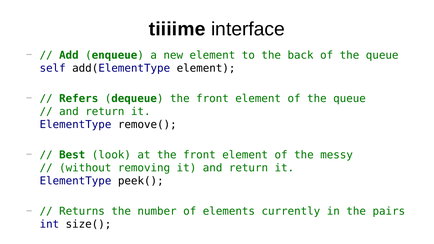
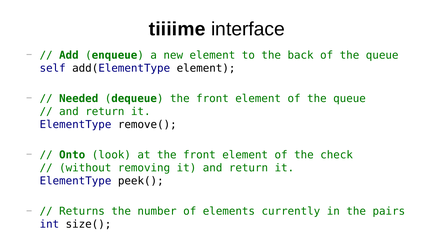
Refers: Refers -> Needed
Best: Best -> Onto
messy: messy -> check
